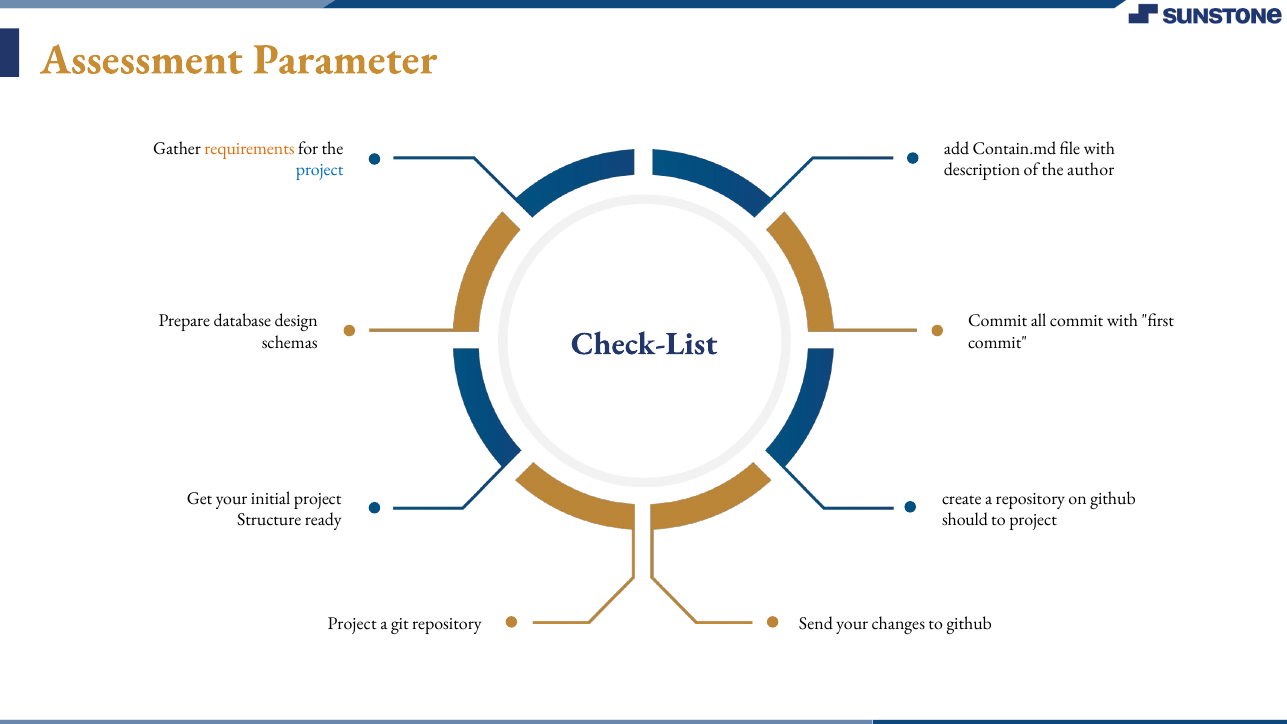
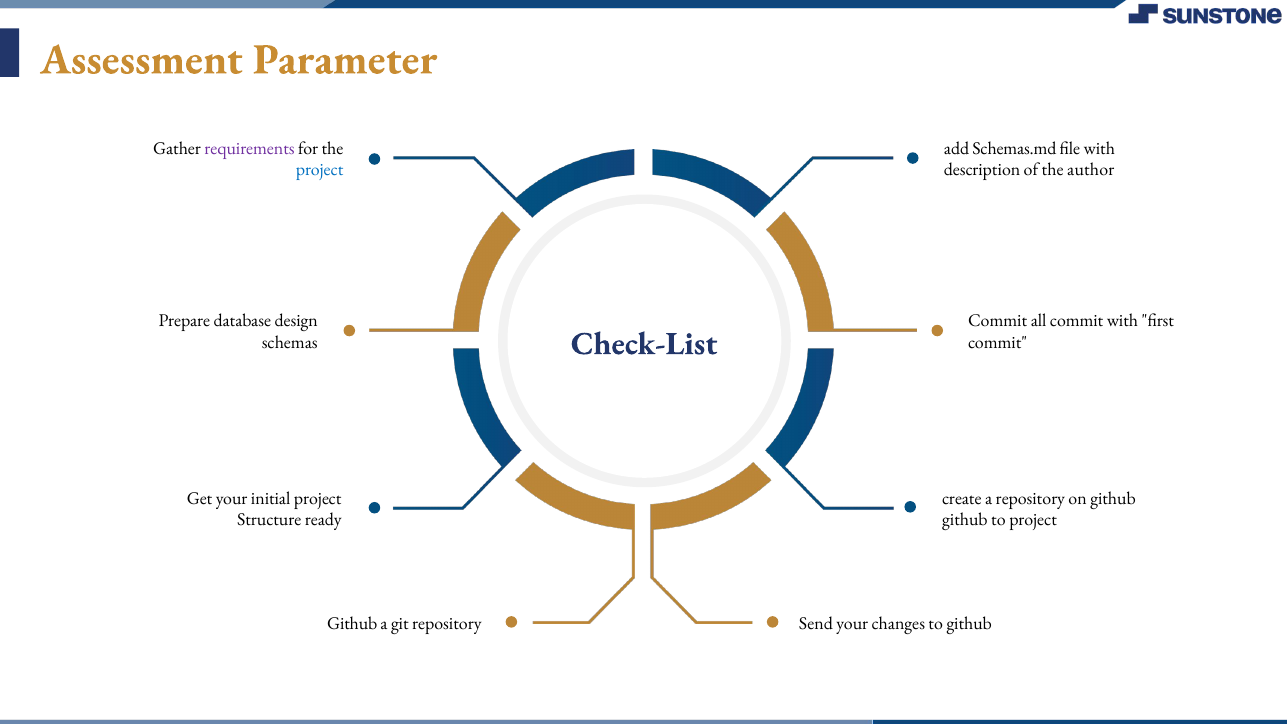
requirements colour: orange -> purple
Contain.md: Contain.md -> Schemas.md
should at (965, 520): should -> github
Project at (352, 623): Project -> Github
